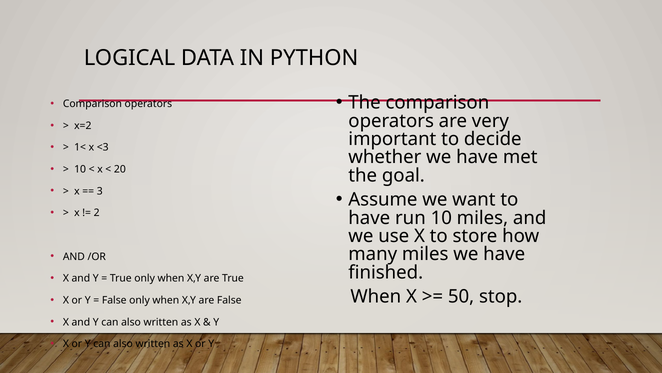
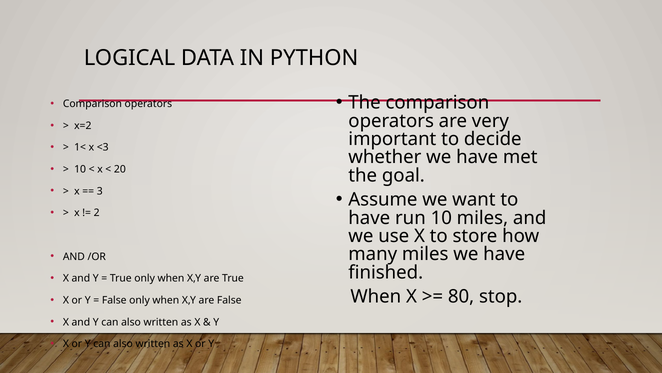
50: 50 -> 80
